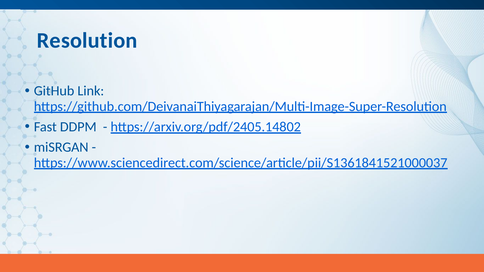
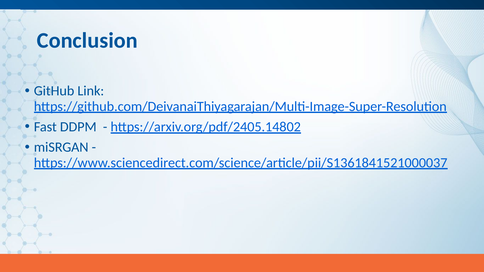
Resolution: Resolution -> Conclusion
